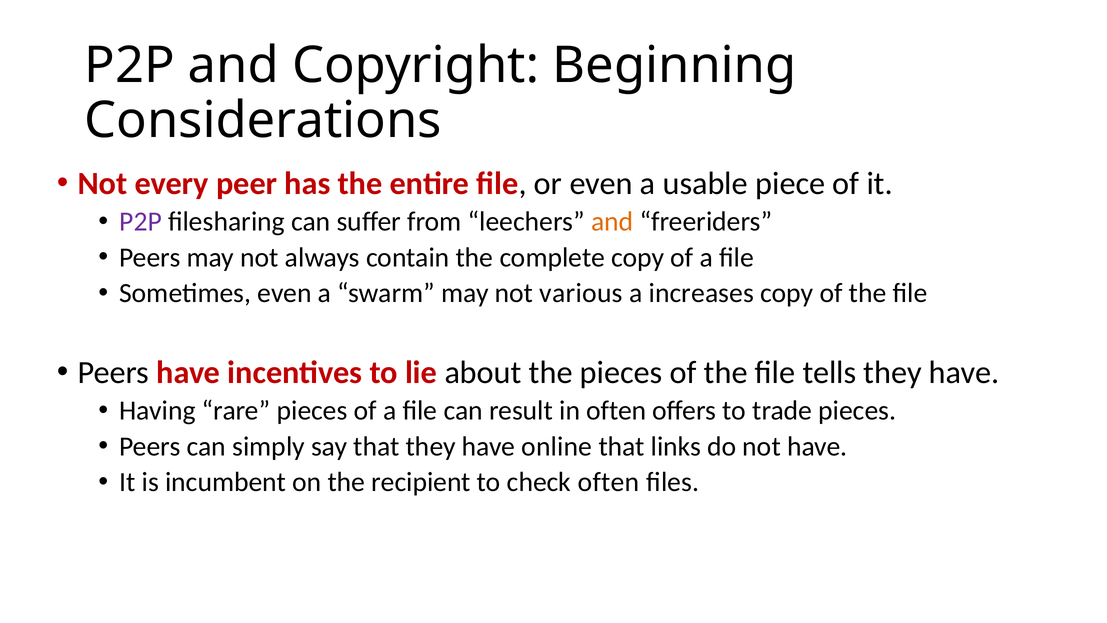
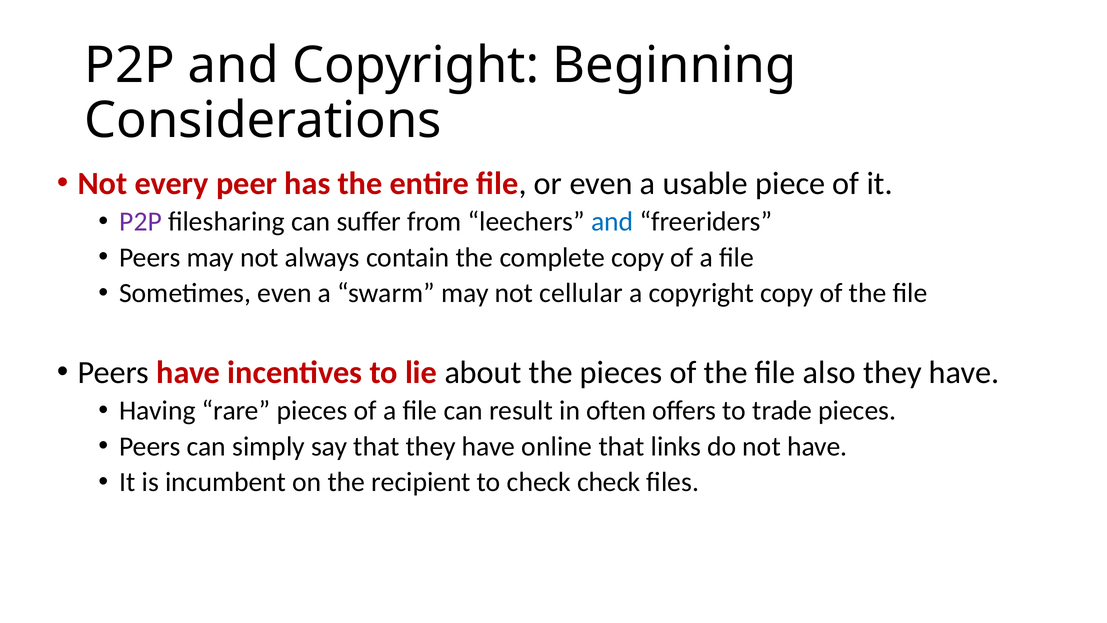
and at (612, 222) colour: orange -> blue
various: various -> cellular
a increases: increases -> copyright
tells: tells -> also
check often: often -> check
